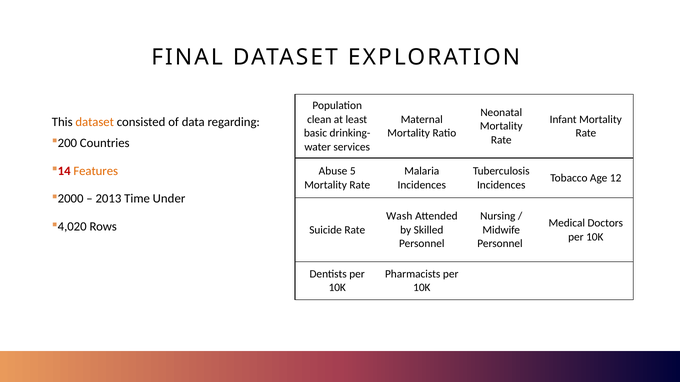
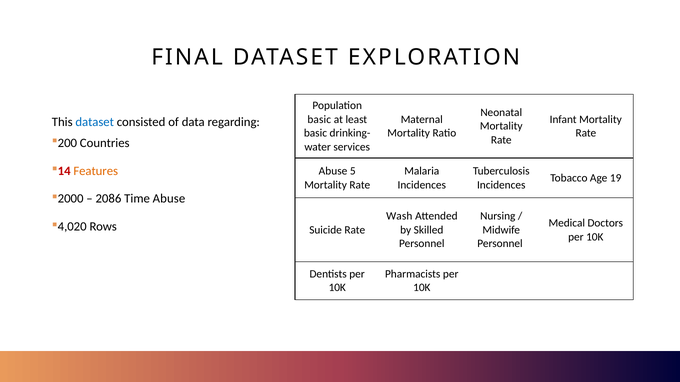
clean at (319, 119): clean -> basic
dataset at (95, 122) colour: orange -> blue
12: 12 -> 19
2013: 2013 -> 2086
Time Under: Under -> Abuse
